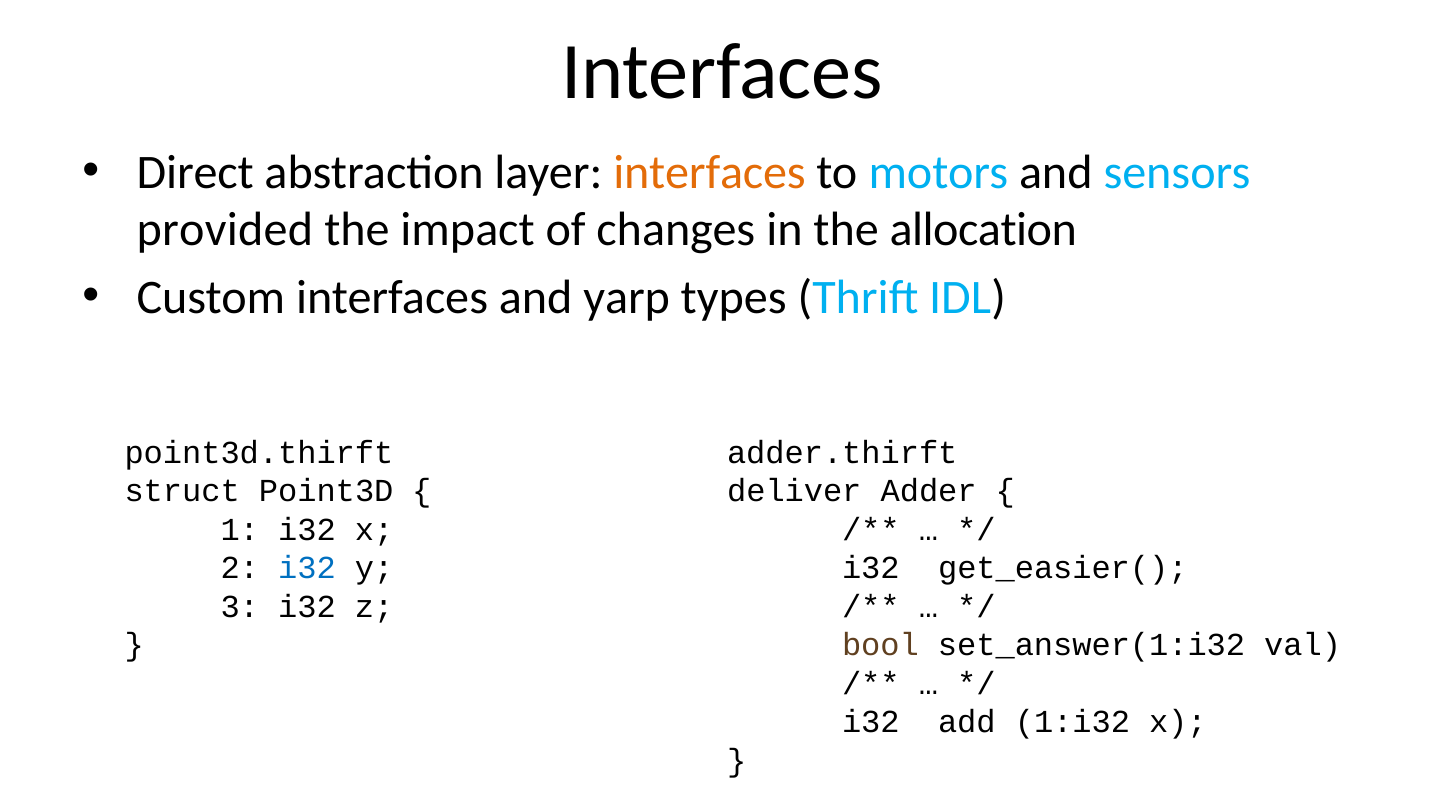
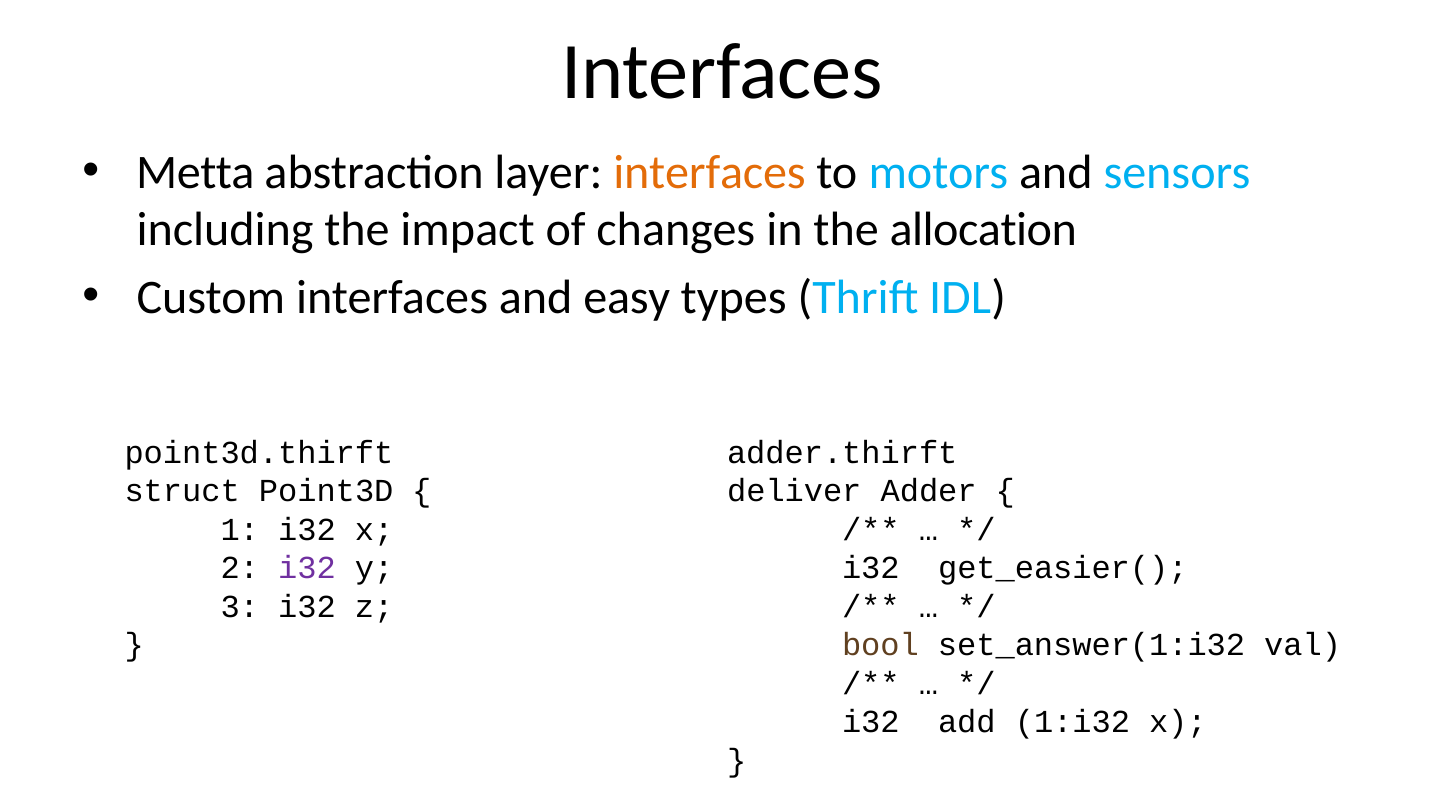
Direct: Direct -> Metta
provided: provided -> including
yarp: yarp -> easy
i32 at (307, 568) colour: blue -> purple
